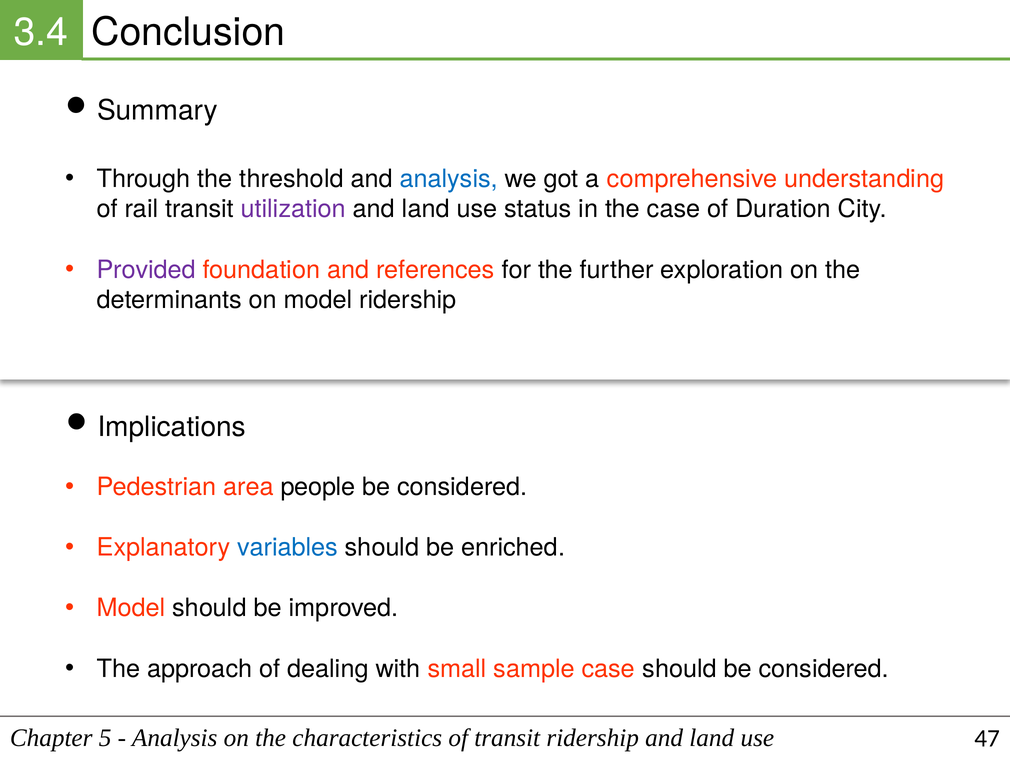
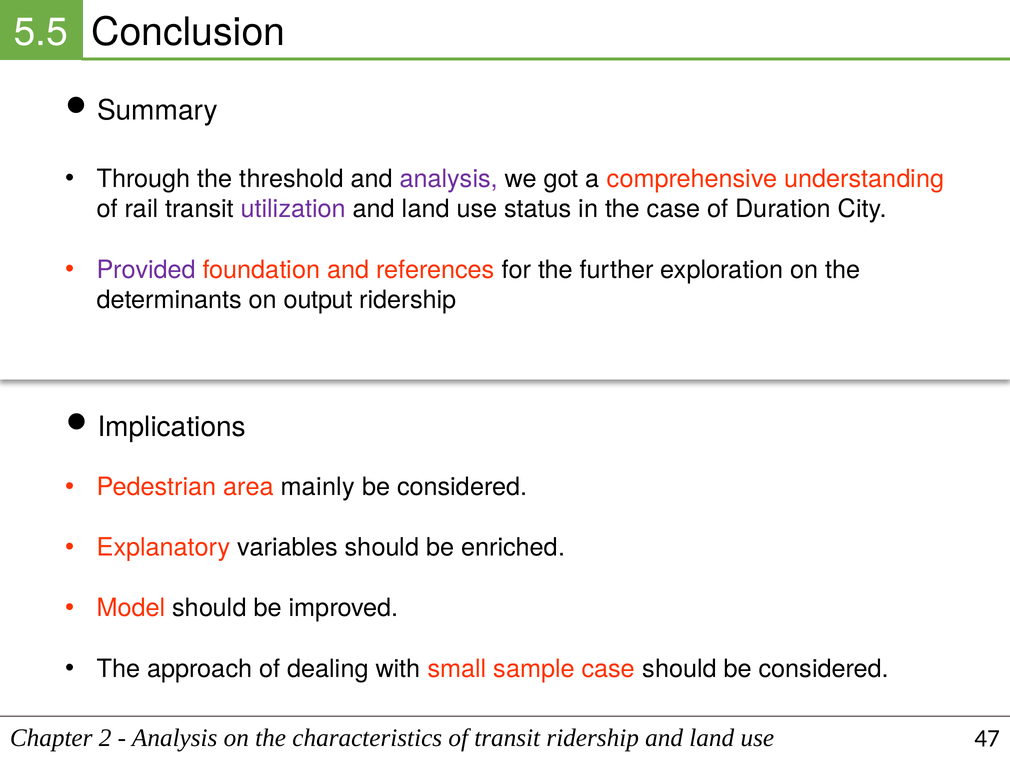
3.4: 3.4 -> 5.5
analysis at (449, 179) colour: blue -> purple
on model: model -> output
people: people -> mainly
variables colour: blue -> black
5: 5 -> 2
